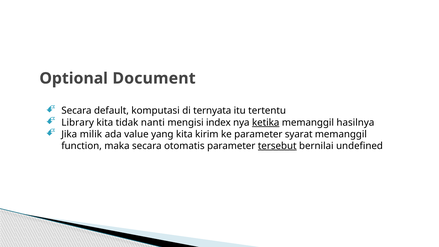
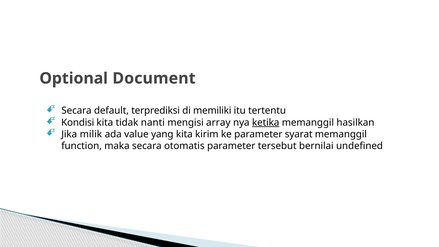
komputasi: komputasi -> terprediksi
ternyata: ternyata -> memiliki
Library: Library -> Kondisi
index: index -> array
hasilnya: hasilnya -> hasilkan
tersebut underline: present -> none
